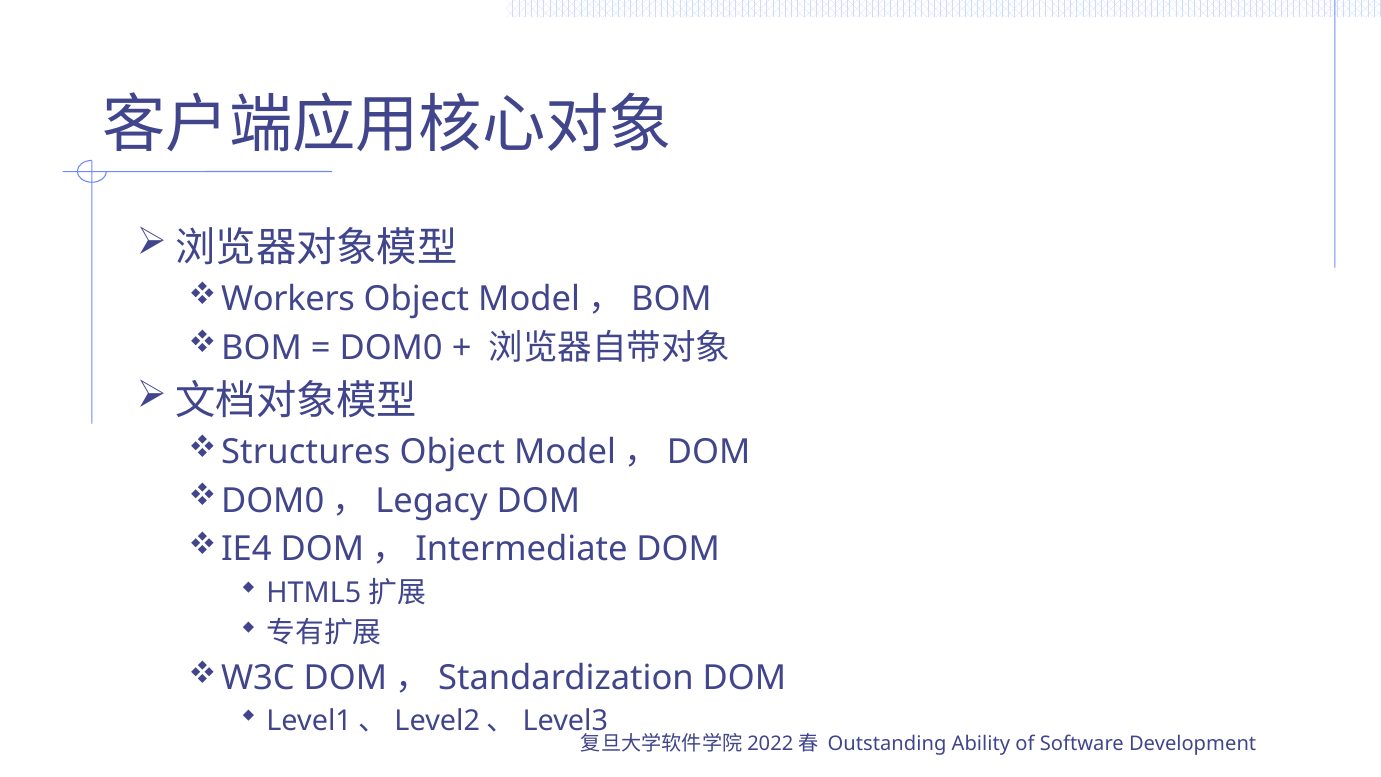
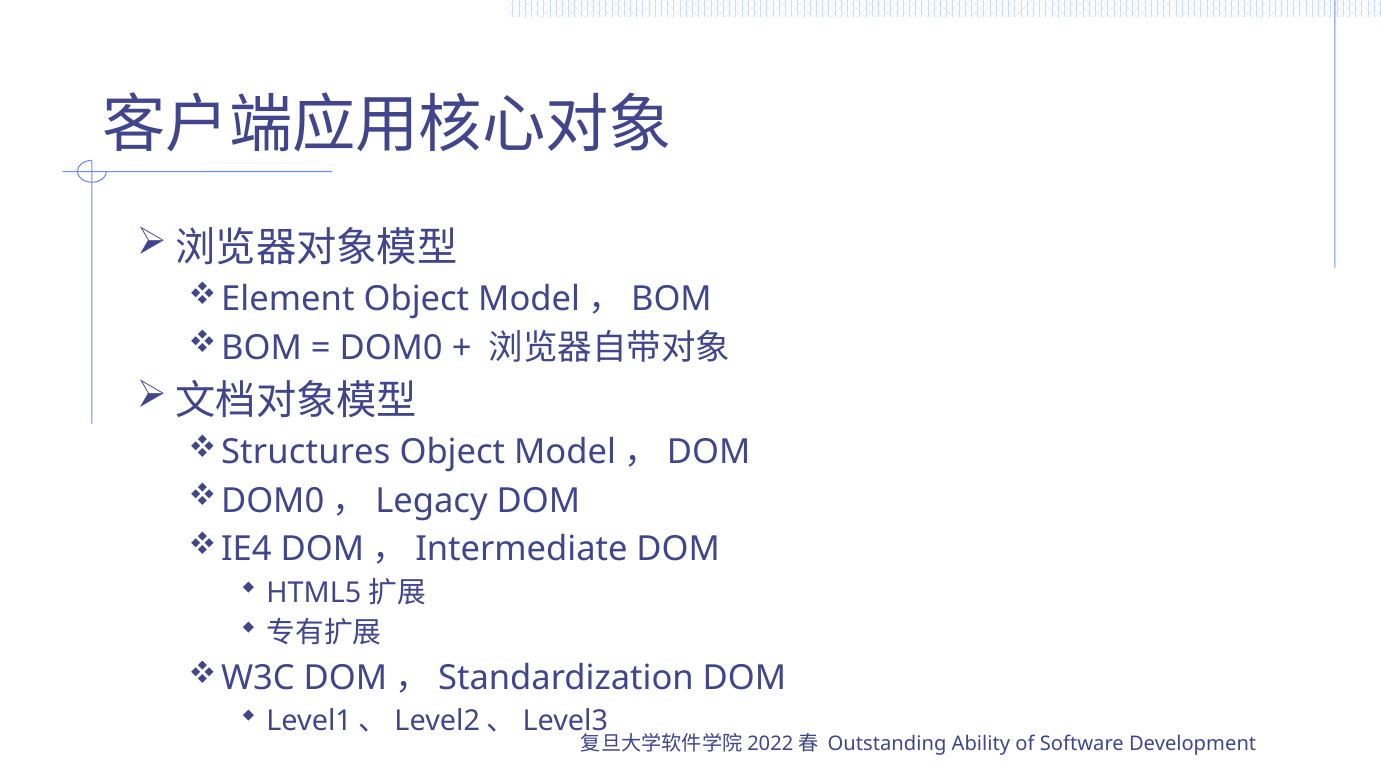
Workers: Workers -> Element
